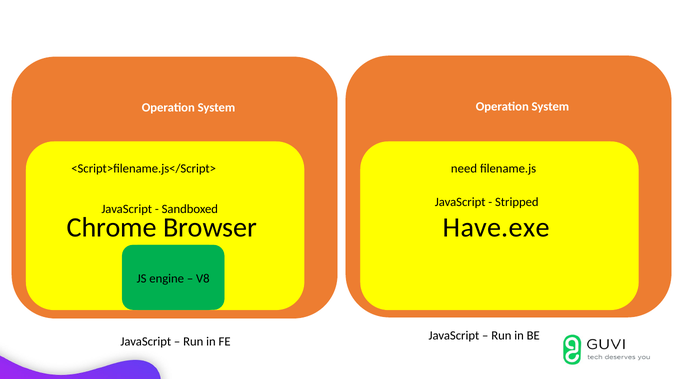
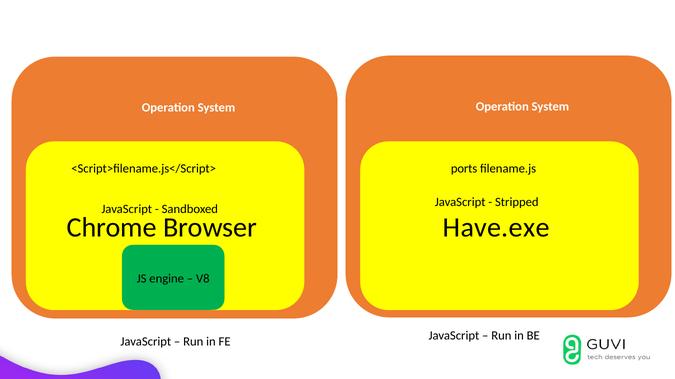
need: need -> ports
